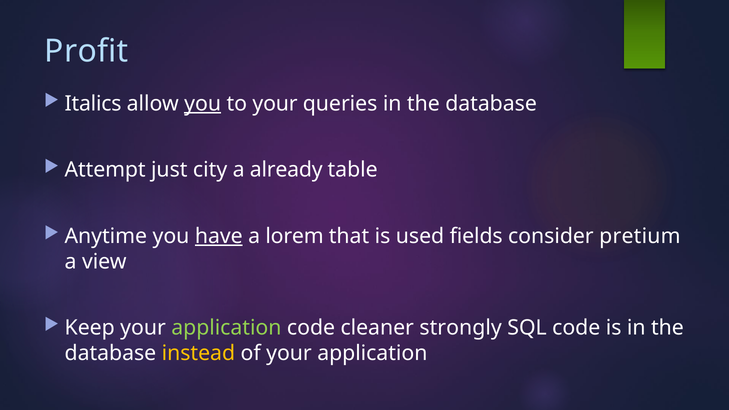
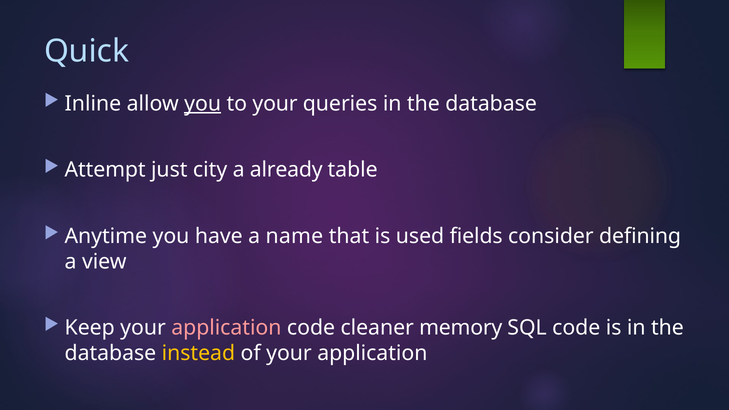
Profit: Profit -> Quick
Italics: Italics -> Inline
have underline: present -> none
lorem: lorem -> name
pretium: pretium -> defining
application at (226, 328) colour: light green -> pink
strongly: strongly -> memory
